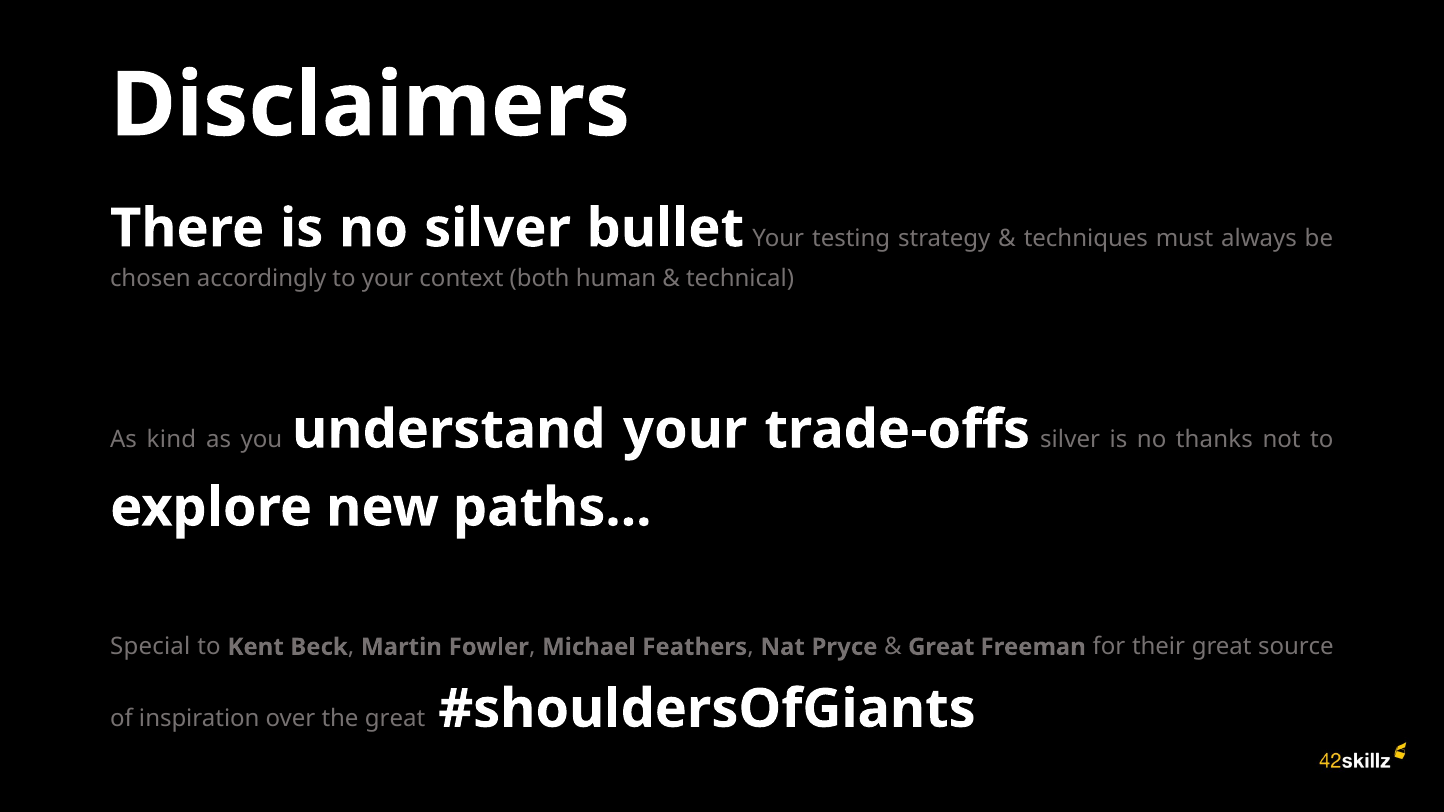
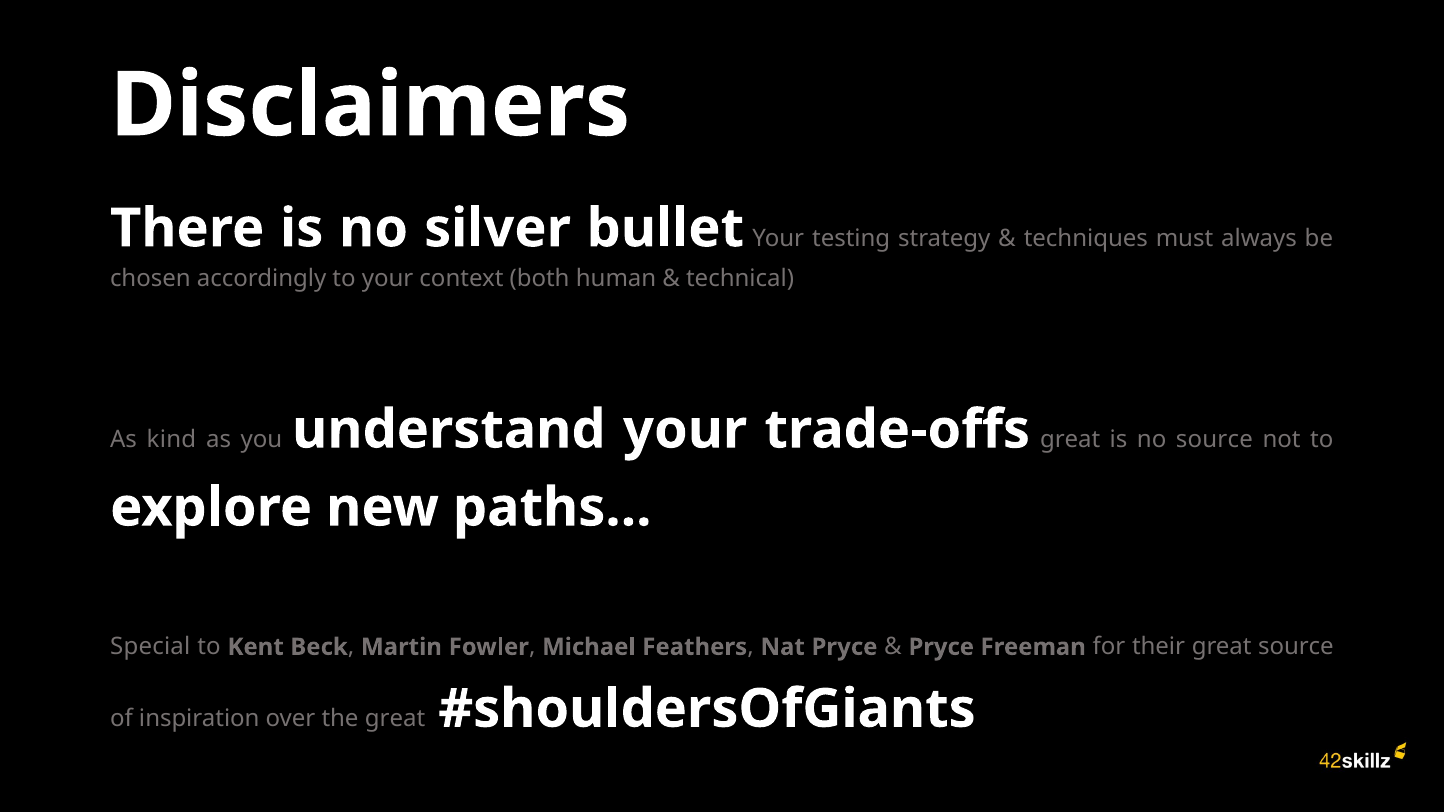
trade-offs silver: silver -> great
no thanks: thanks -> source
Great at (941, 647): Great -> Pryce
